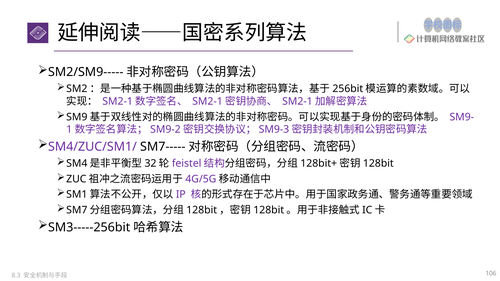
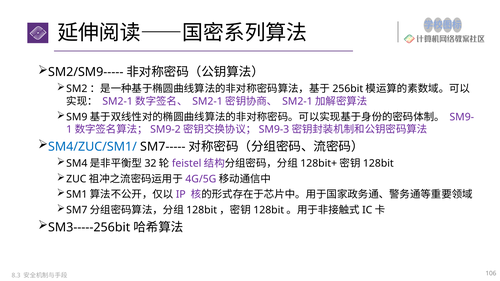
SM4/ZUC/SM1/ colour: purple -> blue
